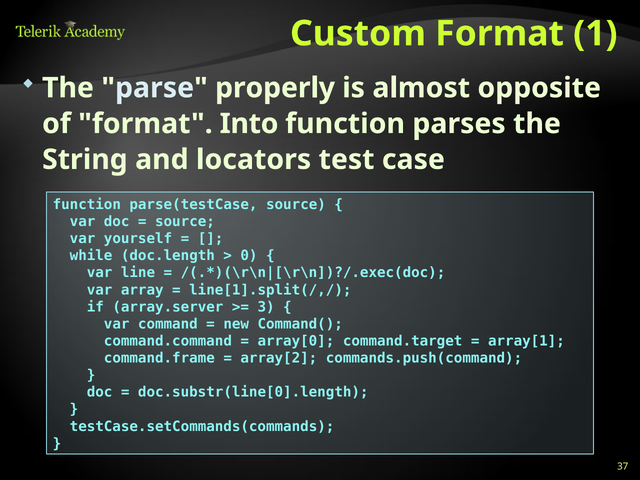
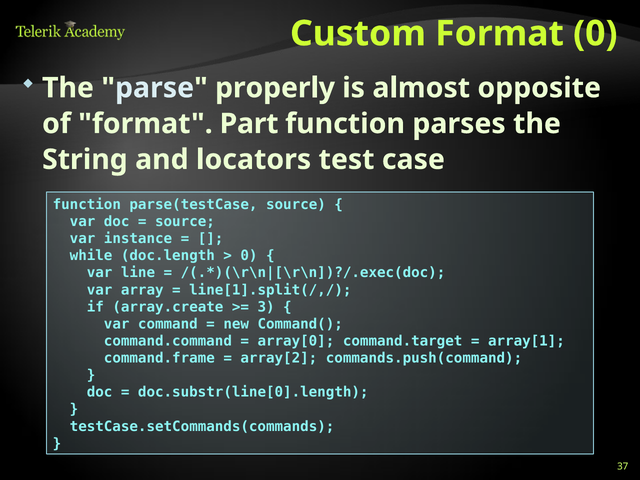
Format 1: 1 -> 0
Into: Into -> Part
yourself: yourself -> instance
array.server: array.server -> array.create
